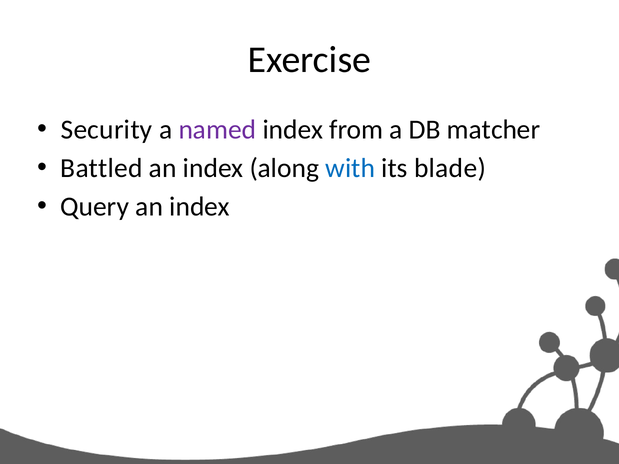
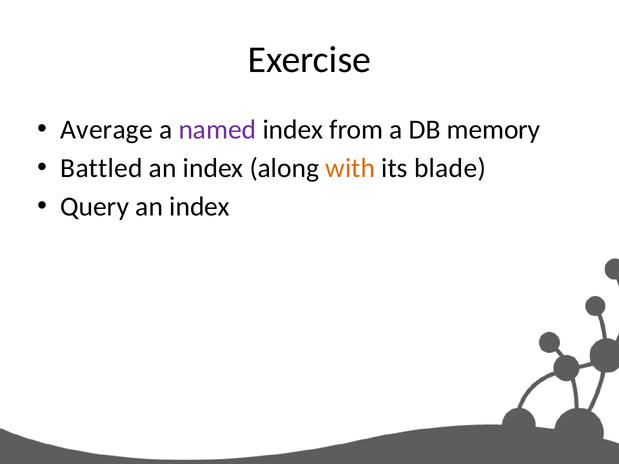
Security: Security -> Average
matcher: matcher -> memory
with colour: blue -> orange
